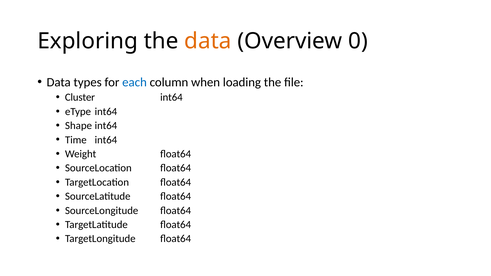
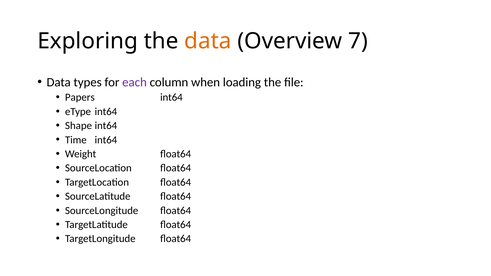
0: 0 -> 7
each colour: blue -> purple
Cluster: Cluster -> Papers
